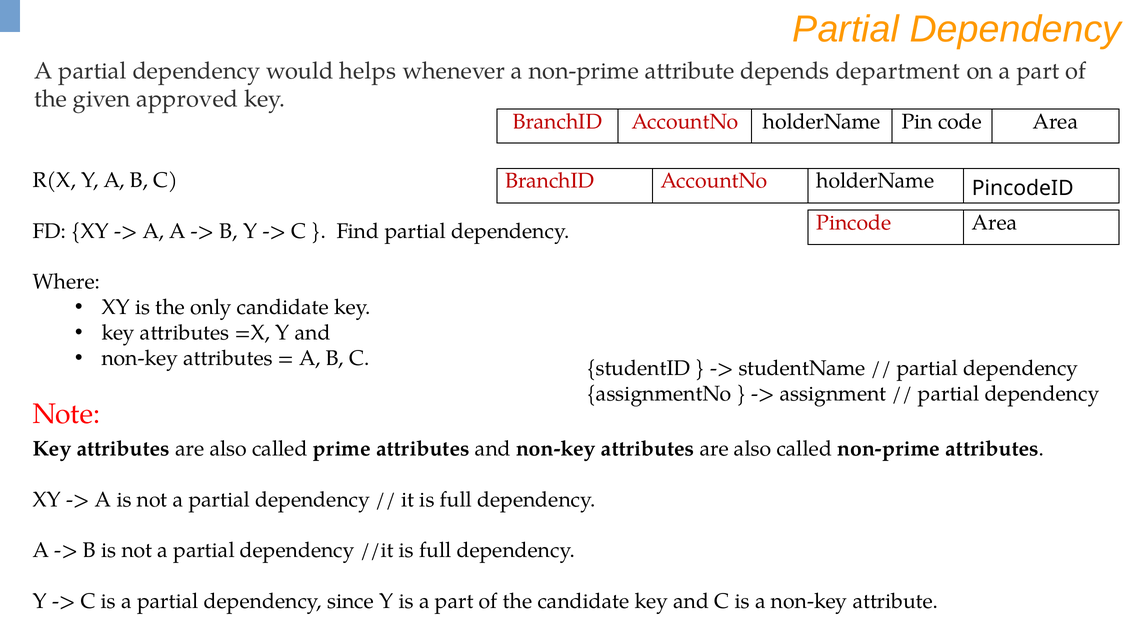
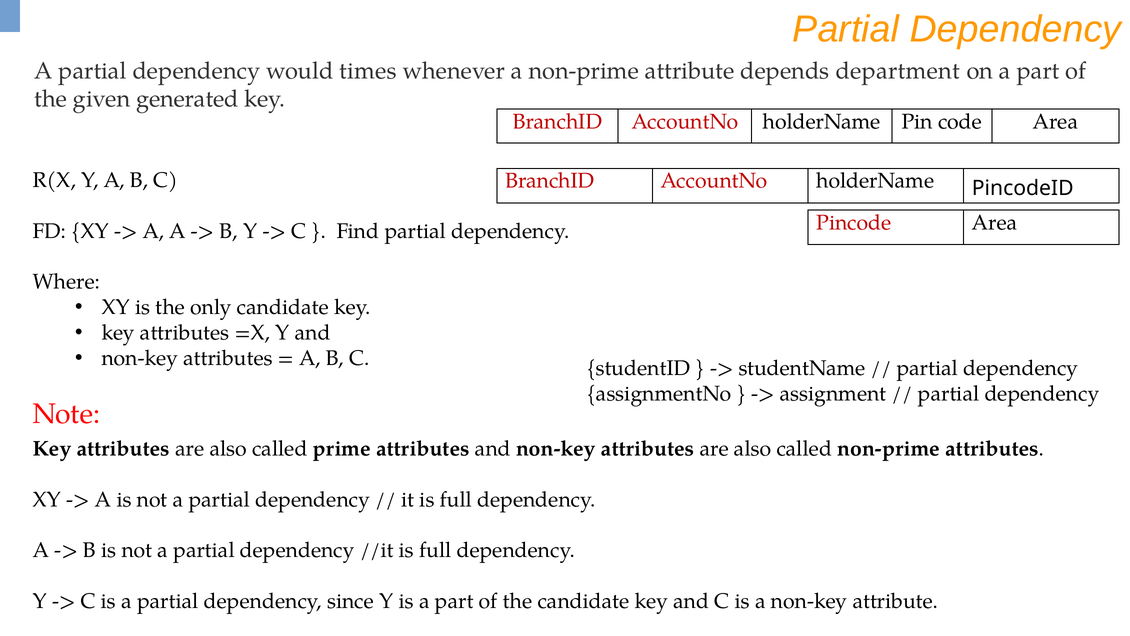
helps: helps -> times
approved: approved -> generated
